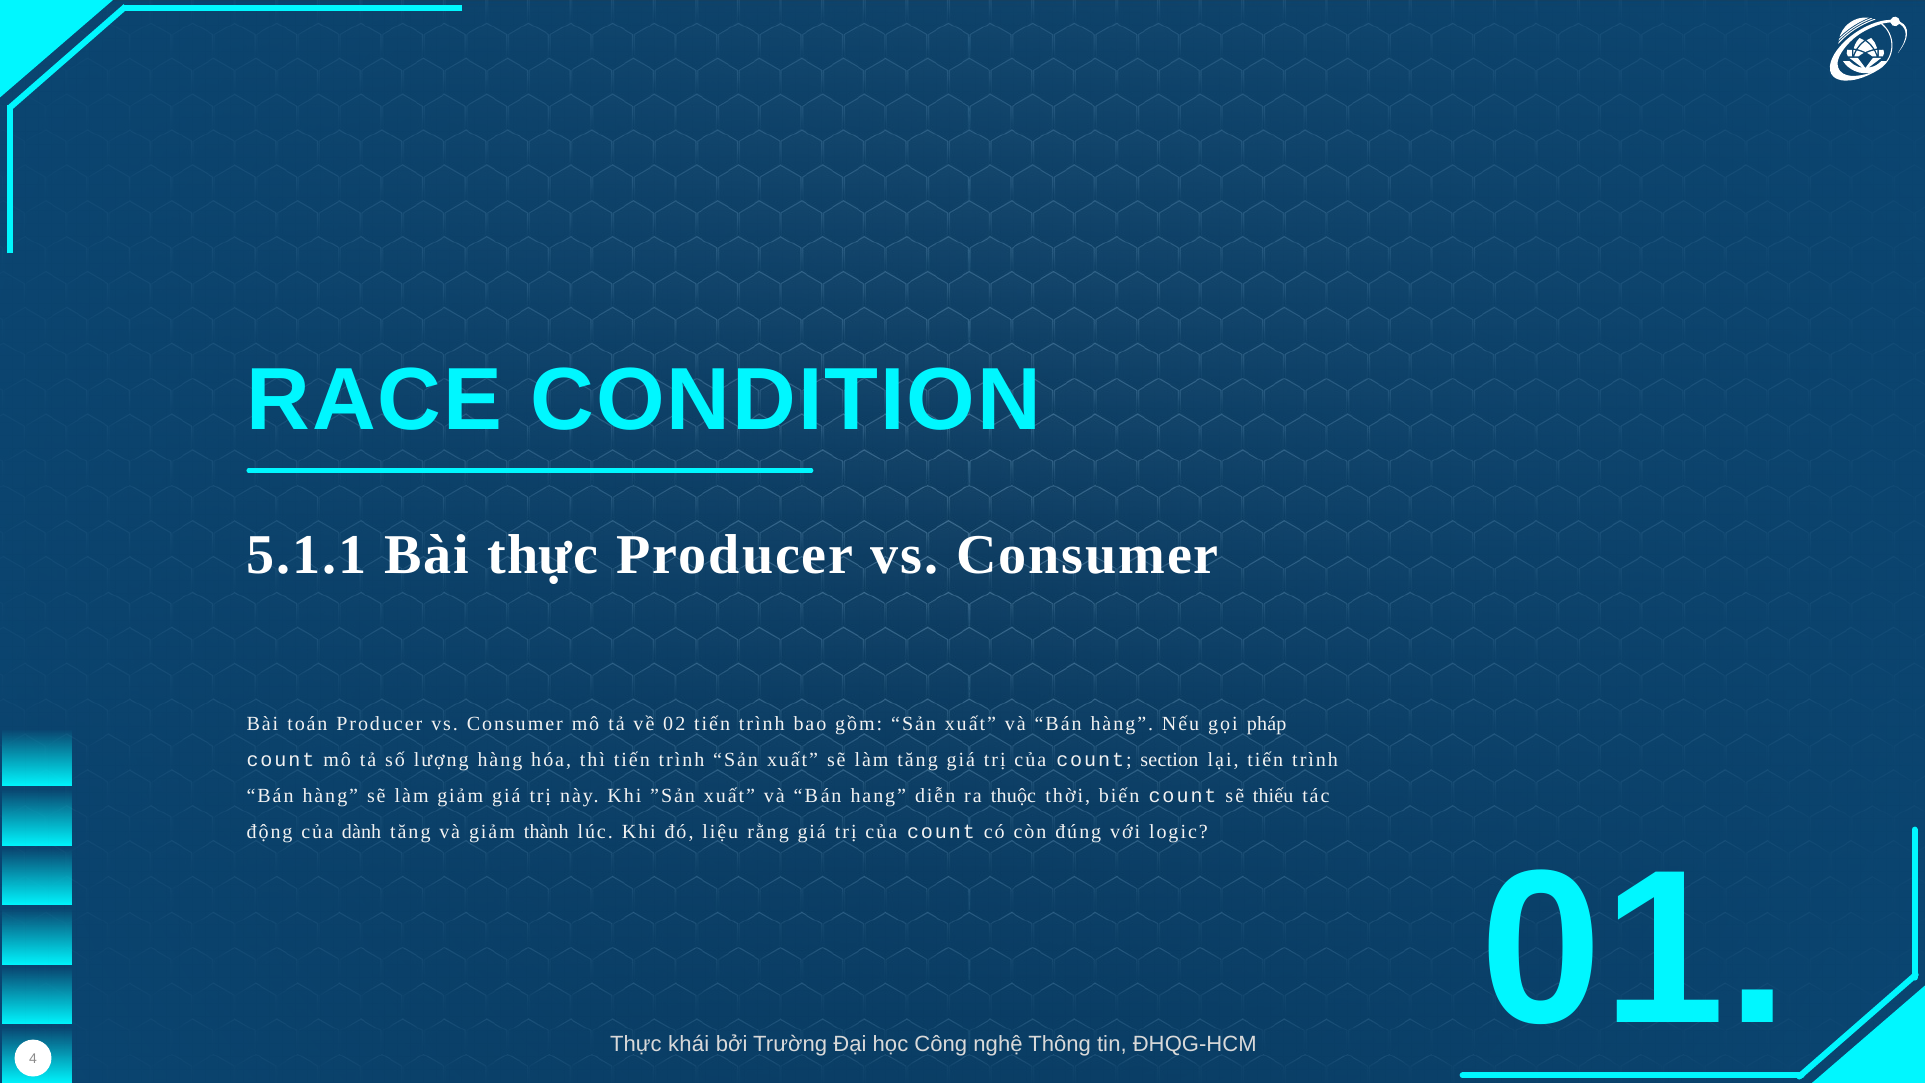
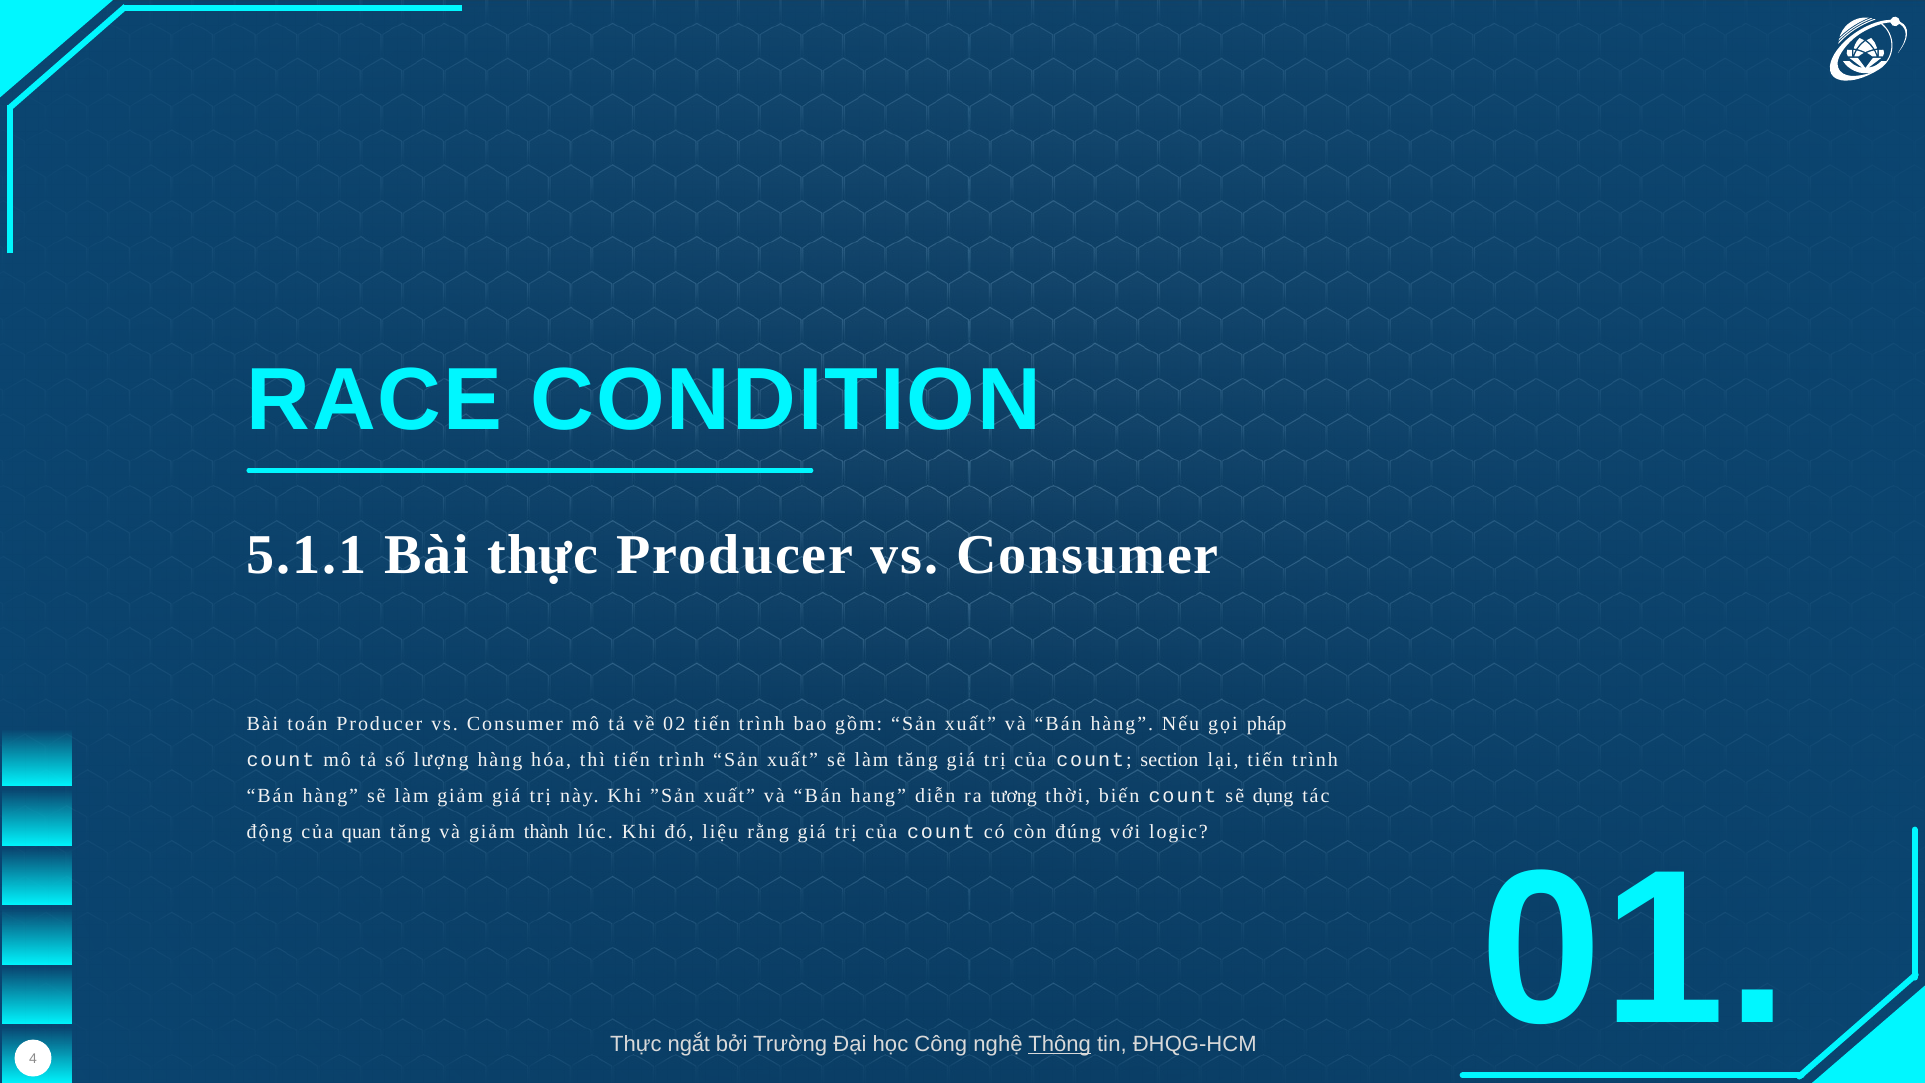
thuộc: thuộc -> tương
thiếu: thiếu -> dụng
dành: dành -> quan
khái: khái -> ngắt
Thông underline: none -> present
